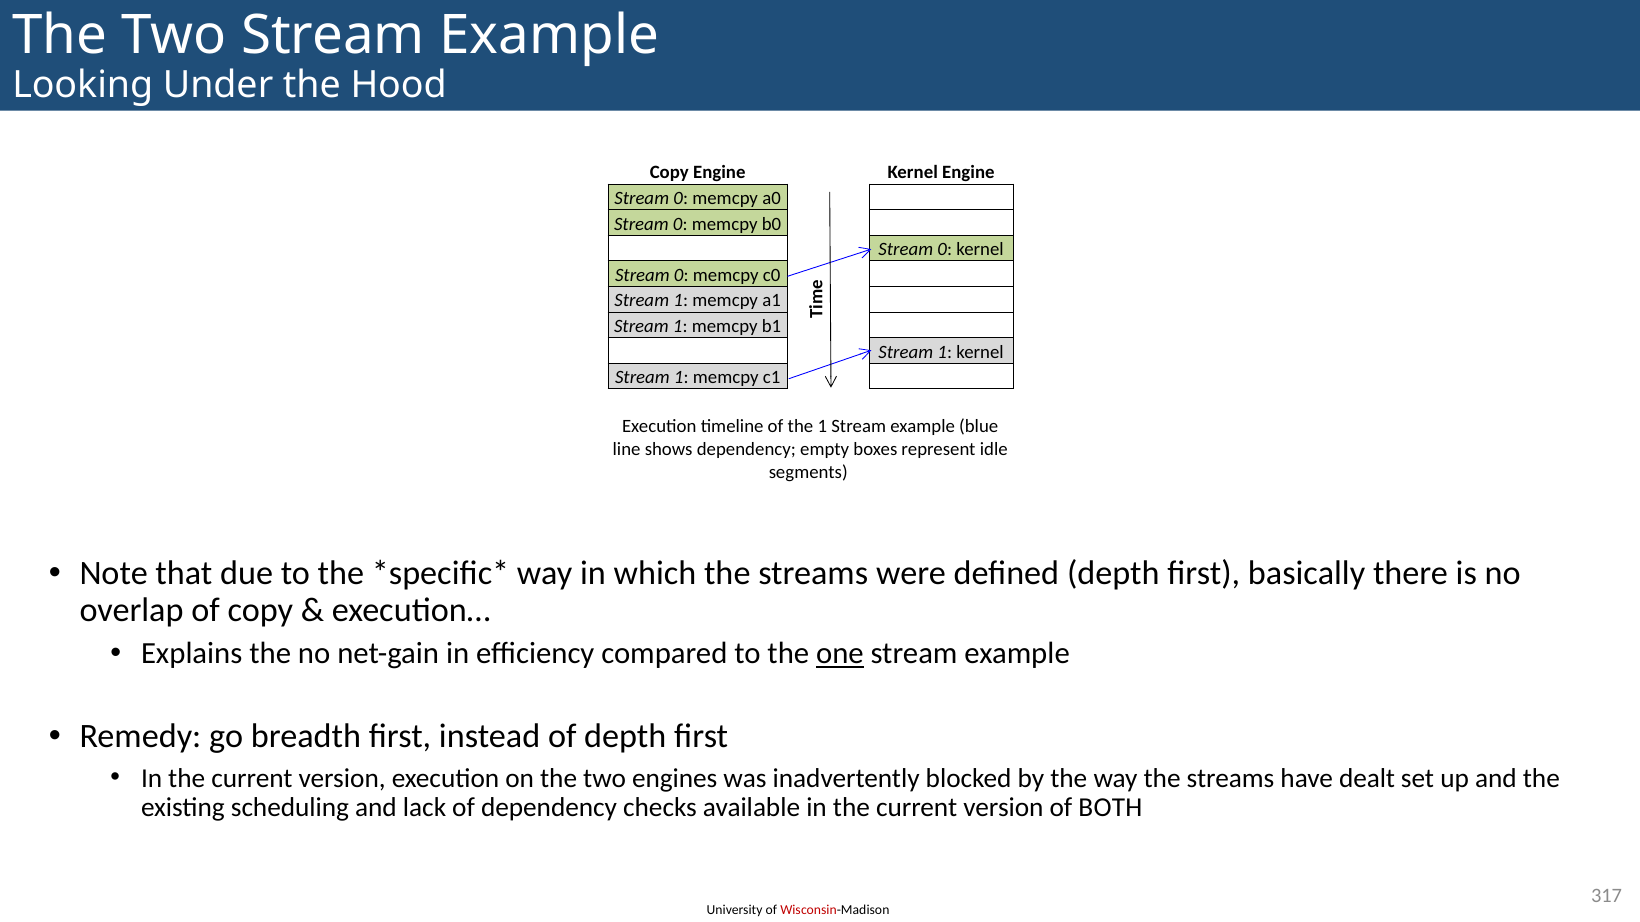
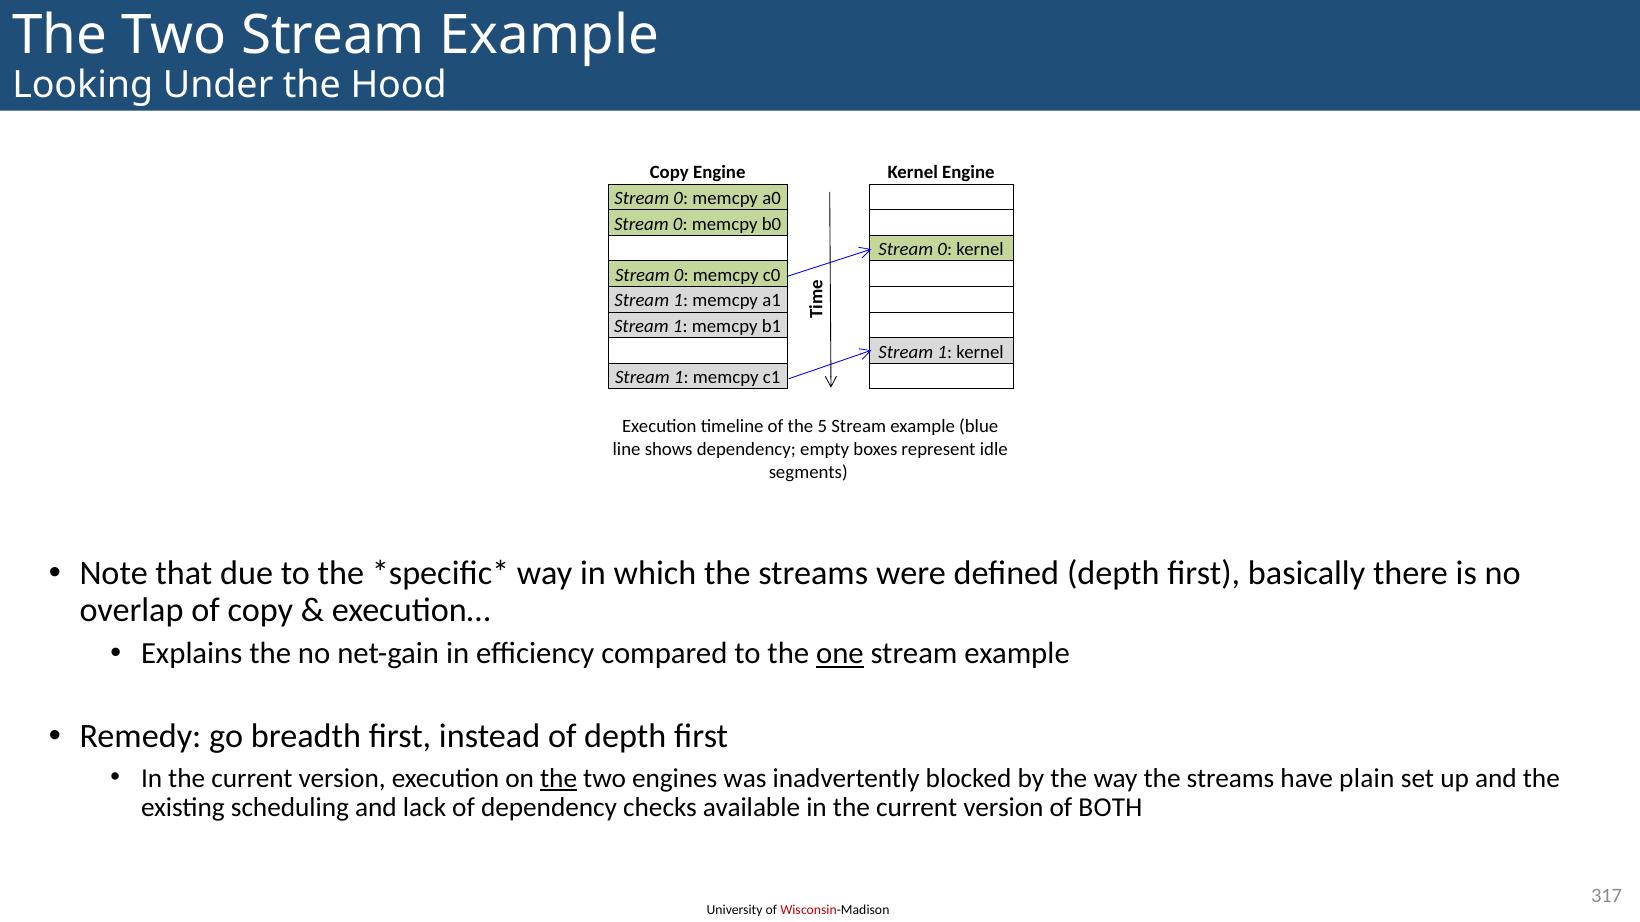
the 1: 1 -> 5
the at (559, 778) underline: none -> present
dealt: dealt -> plain
